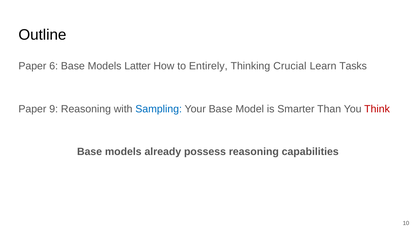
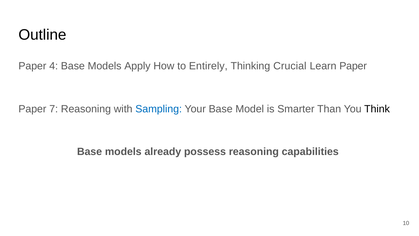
6: 6 -> 4
Latter: Latter -> Apply
Learn Tasks: Tasks -> Paper
9: 9 -> 7
Think colour: red -> black
